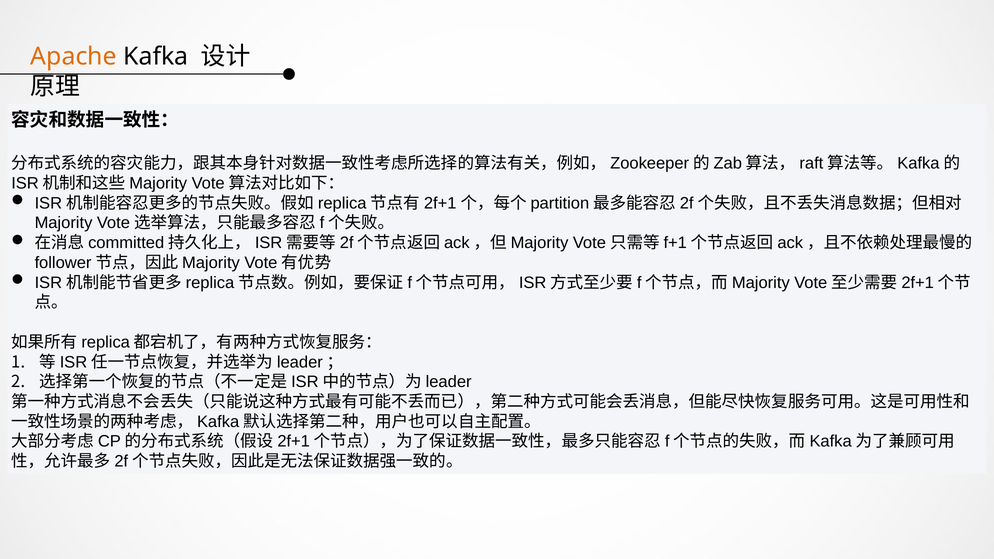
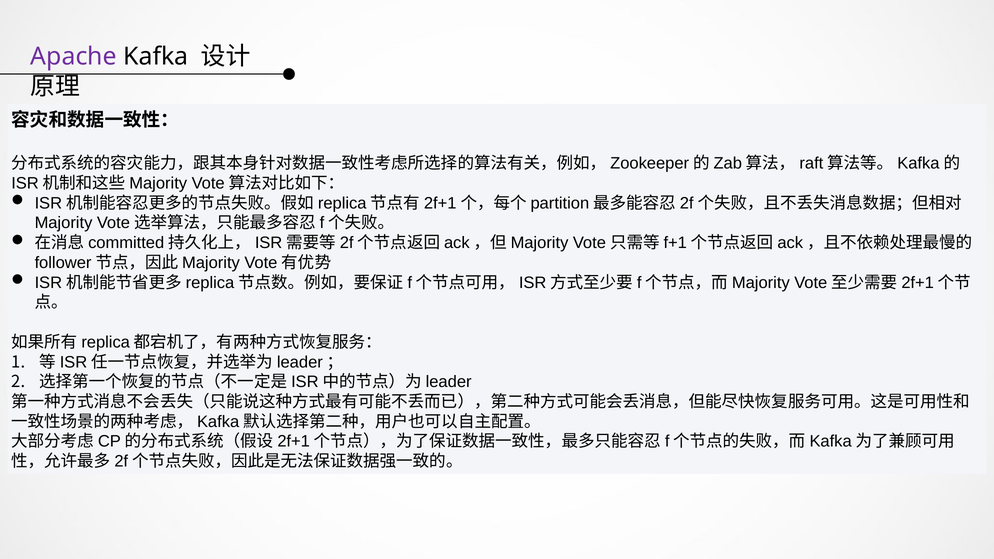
Apache colour: orange -> purple
